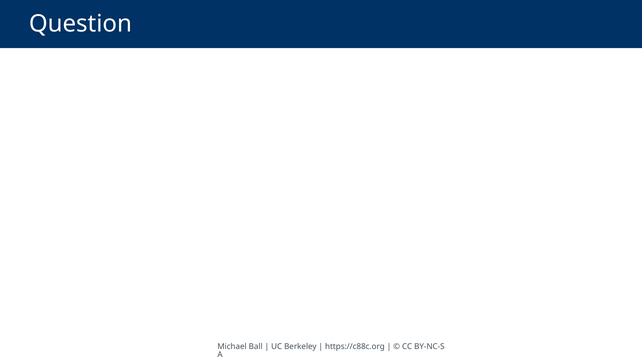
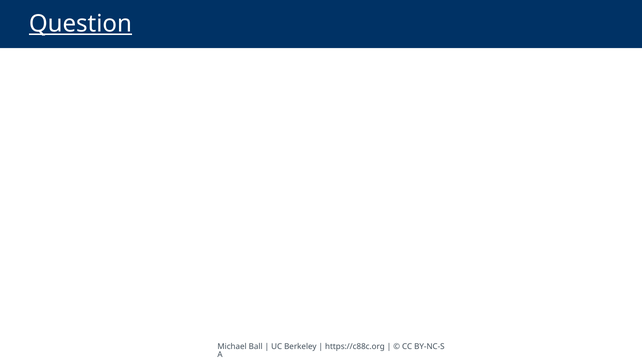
Question underline: none -> present
